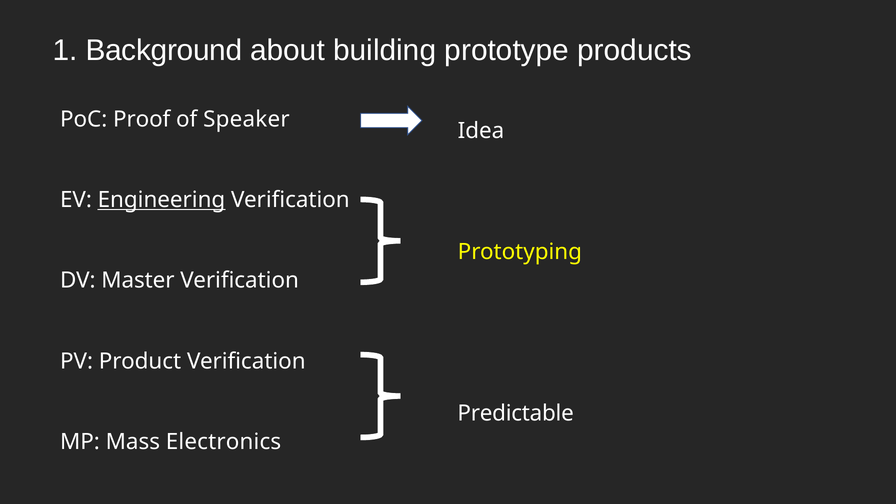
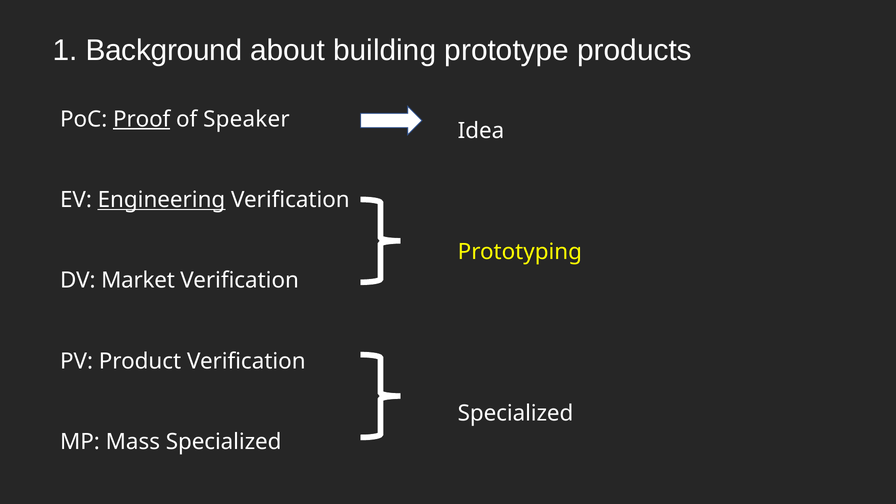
Proof underline: none -> present
Master: Master -> Market
Predictable at (516, 413): Predictable -> Specialized
Mass Electronics: Electronics -> Specialized
